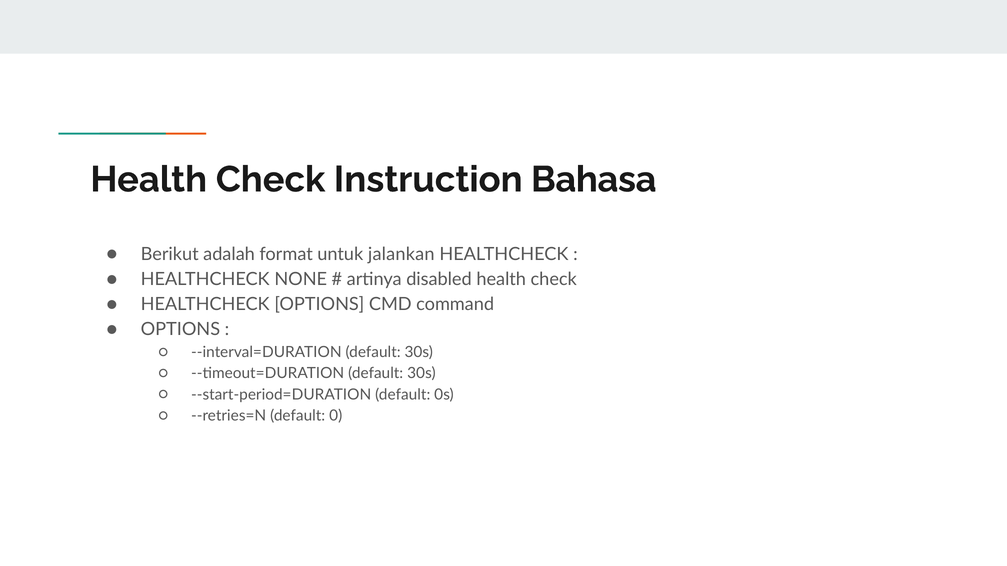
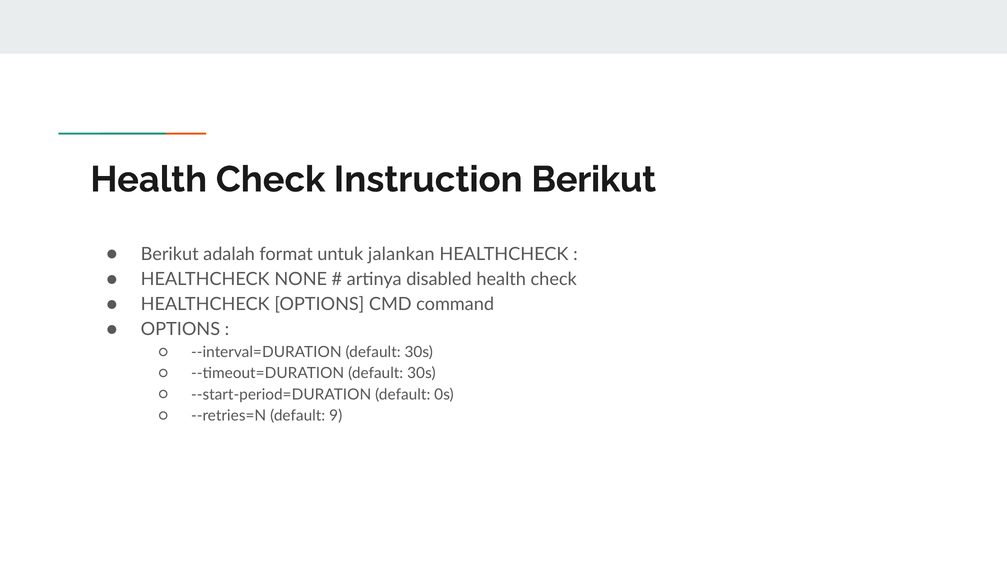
Instruction Bahasa: Bahasa -> Berikut
0: 0 -> 9
